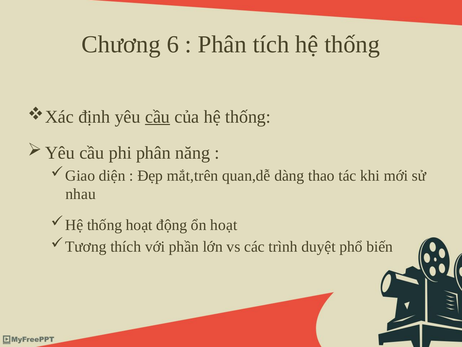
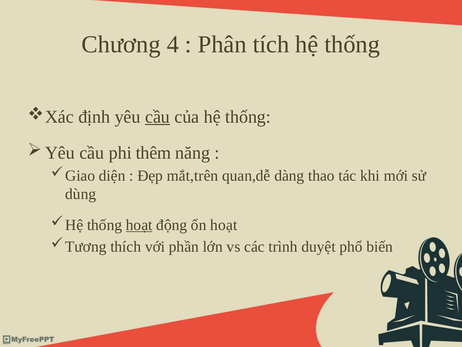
6: 6 -> 4
phi phân: phân -> thêm
nhau: nhau -> dùng
hoạt at (139, 225) underline: none -> present
